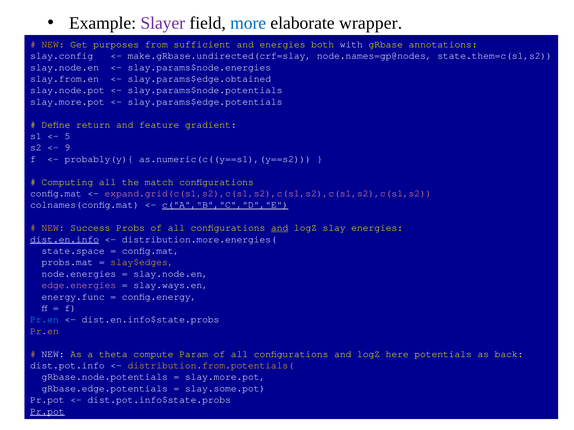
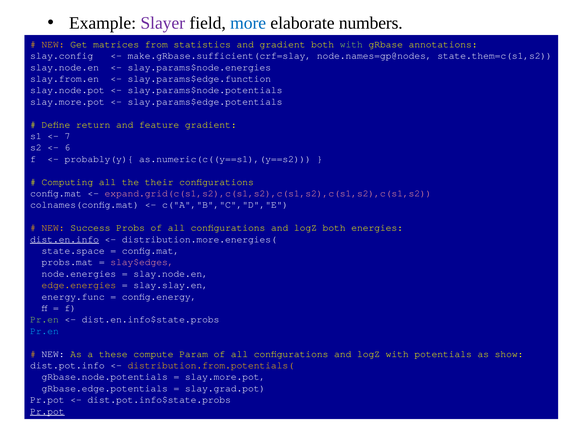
wrapper: wrapper -> numbers
purposes: purposes -> matrices
sufficient: sufficient -> statistics
and energies: energies -> gradient
with at (351, 44) colour: white -> light green
make.gRbase.undirected(crf=slay: make.gRbase.undirected(crf=slay -> make.gRbase.sufficient(crf=slay
slay.params$edge.obtained: slay.params$edge.obtained -> slay.params$edge.function
5: 5 -> 7
9: 9 -> 6
match: match -> their
c("A","B","C","D","E underline: present -> none
and at (280, 228) underline: present -> none
logZ slay: slay -> both
slay$edges colour: yellow -> pink
edge.energies colour: pink -> yellow
slay.ways.en: slay.ways.en -> slay.slay.en
Pr.en at (44, 320) colour: light blue -> light green
Pr.en at (44, 331) colour: yellow -> light blue
theta: theta -> these
logZ here: here -> with
back: back -> show
slay.some.pot: slay.some.pot -> slay.grad.pot
